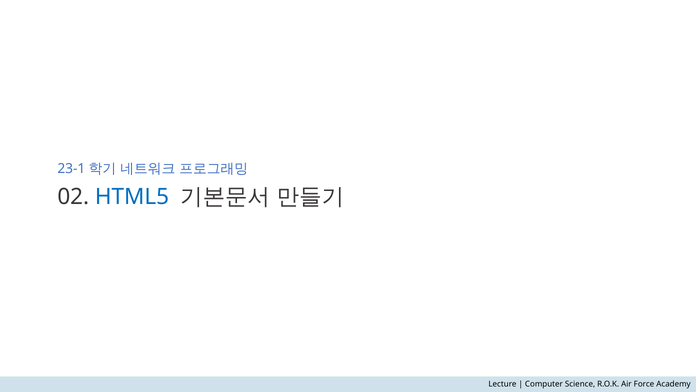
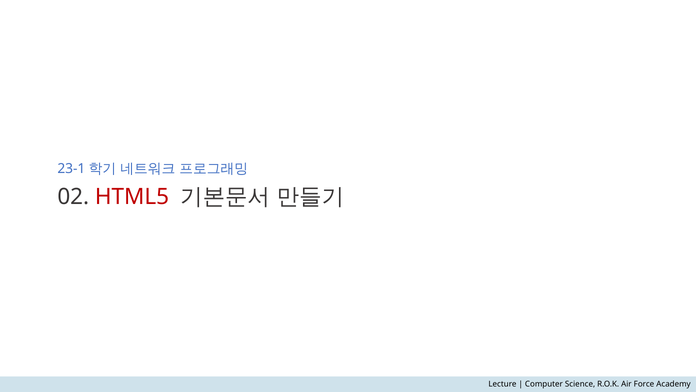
HTML5 colour: blue -> red
